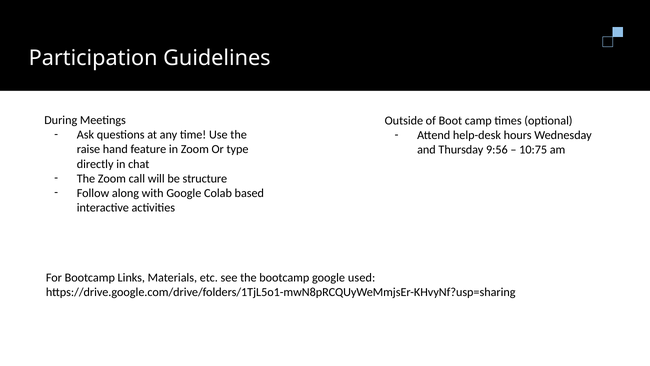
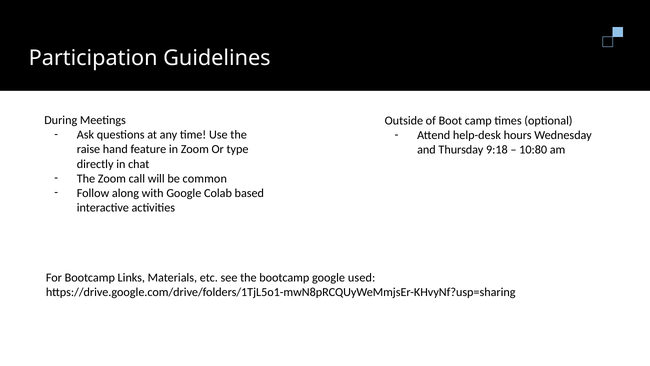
9:56: 9:56 -> 9:18
10:75: 10:75 -> 10:80
structure: structure -> common
